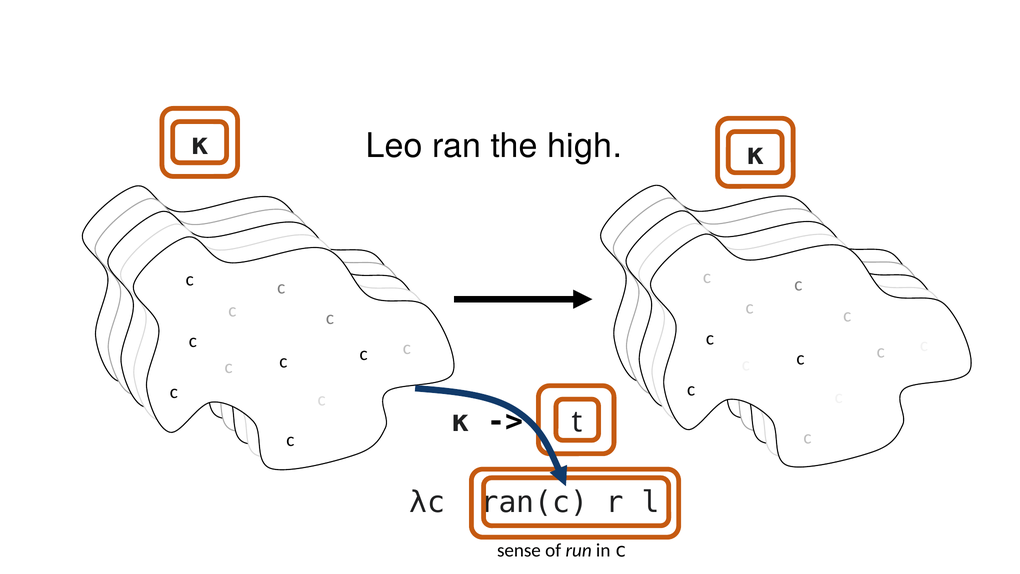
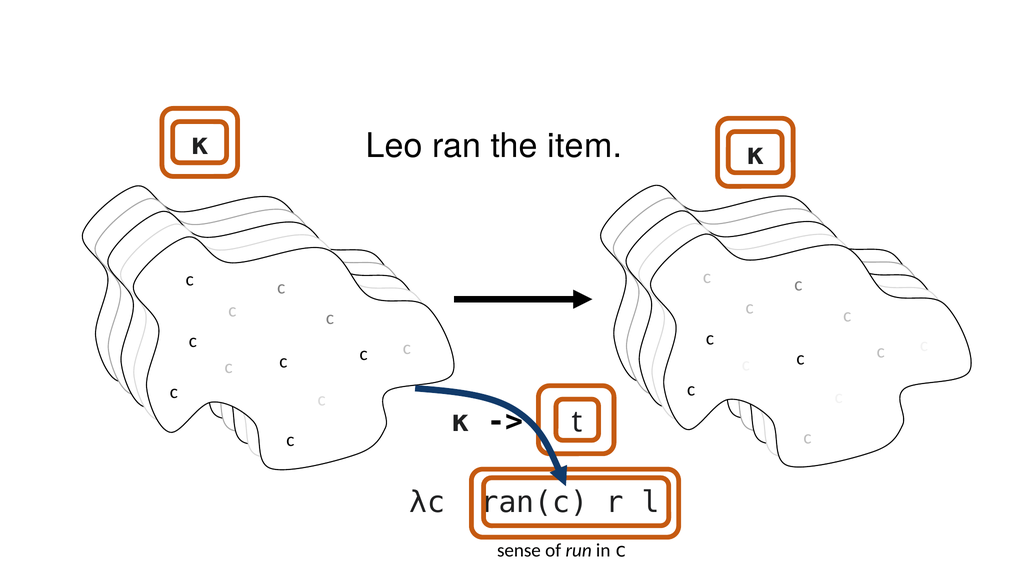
high: high -> item
